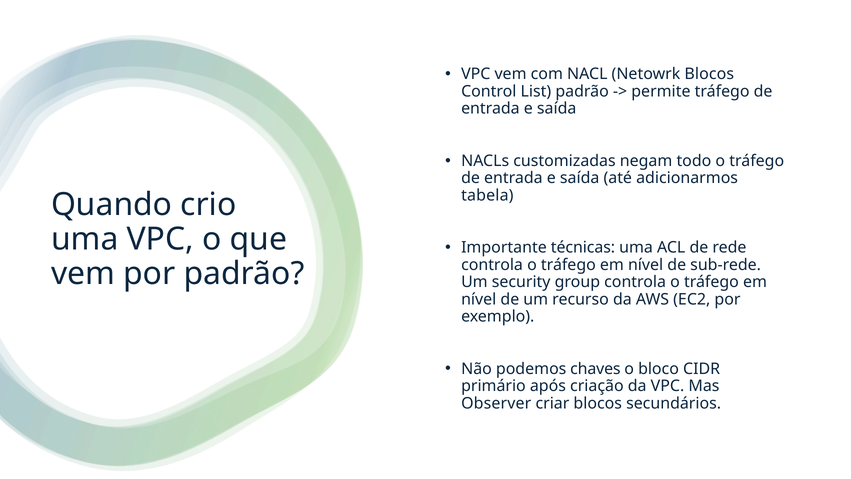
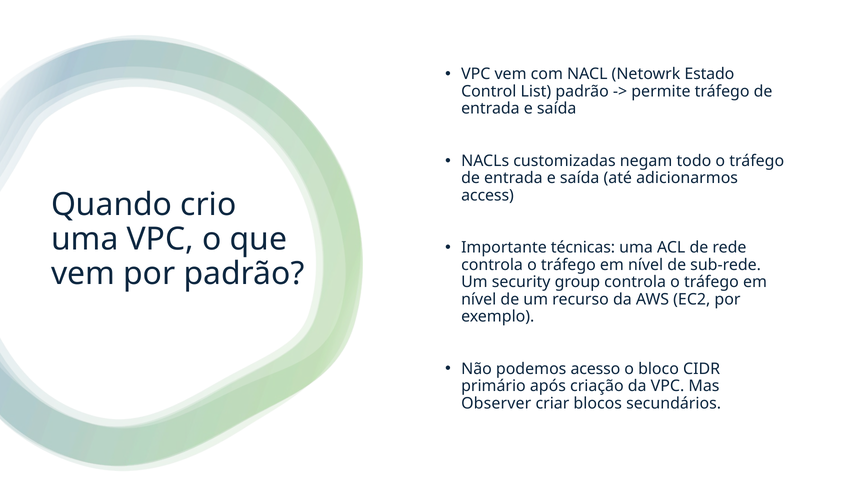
Netowrk Blocos: Blocos -> Estado
tabela: tabela -> access
chaves: chaves -> acesso
